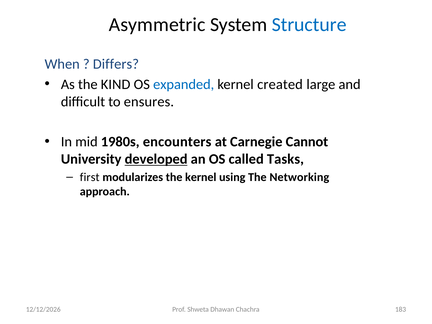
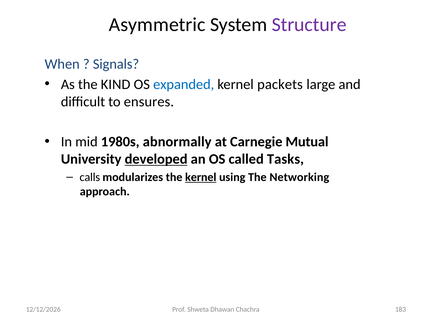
Structure colour: blue -> purple
Differs: Differs -> Signals
created: created -> packets
encounters: encounters -> abnormally
Cannot: Cannot -> Mutual
first: first -> calls
kernel at (201, 177) underline: none -> present
